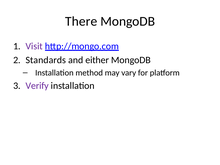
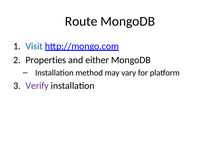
There: There -> Route
Visit colour: purple -> blue
Standards: Standards -> Properties
